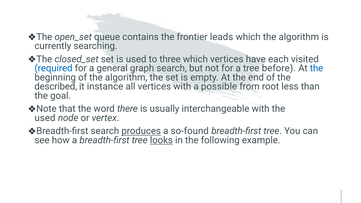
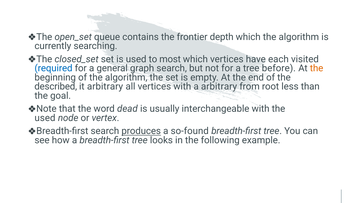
leads: leads -> depth
three: three -> most
the at (317, 68) colour: blue -> orange
it instance: instance -> arbitrary
a possible: possible -> arbitrary
there: there -> dead
looks underline: present -> none
